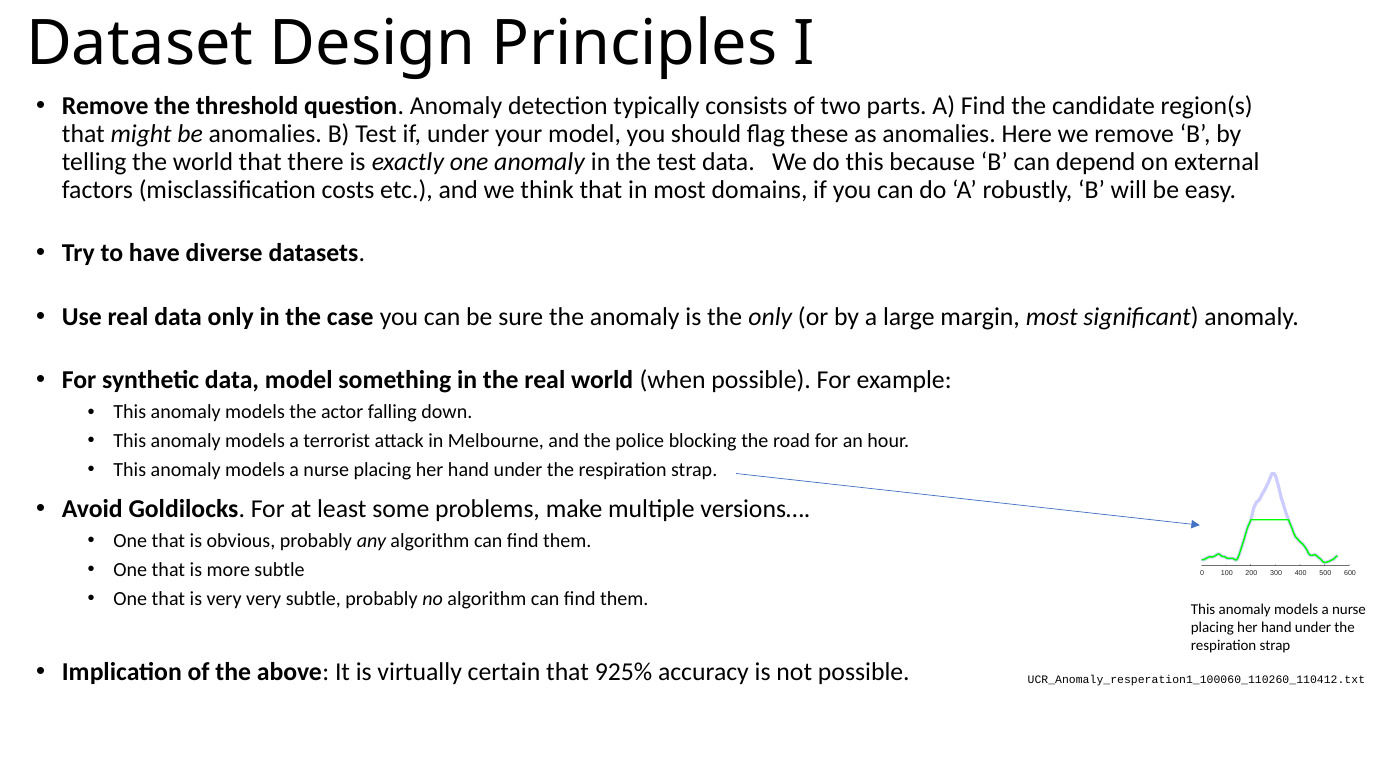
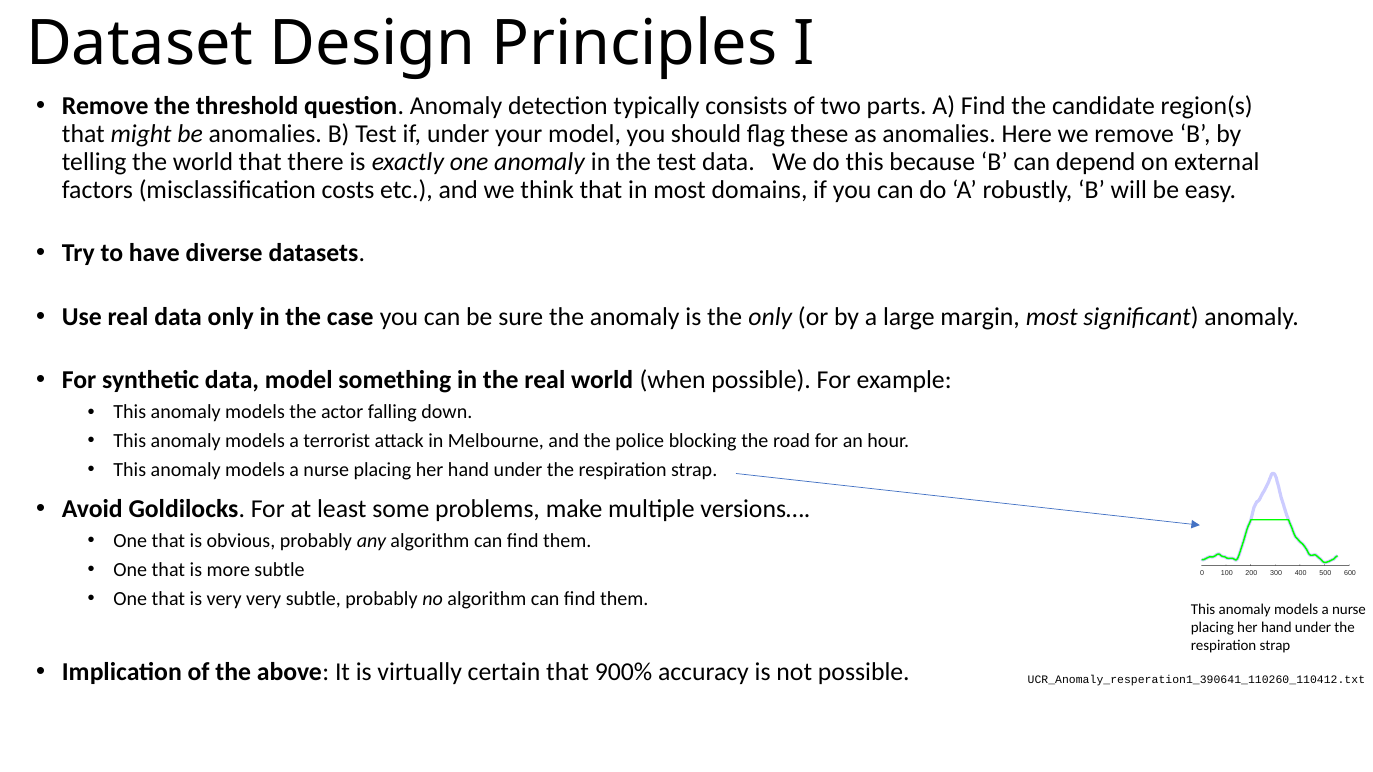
925%: 925% -> 900%
UCR_Anomaly_resperation1_100060_110260_110412.txt: UCR_Anomaly_resperation1_100060_110260_110412.txt -> UCR_Anomaly_resperation1_390641_110260_110412.txt
